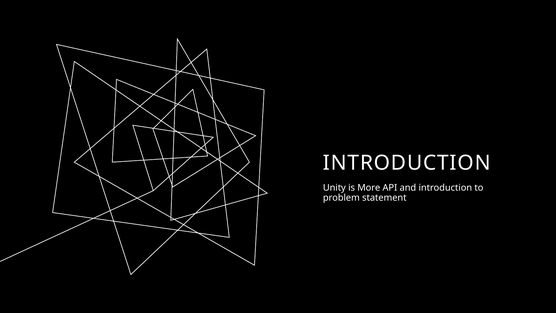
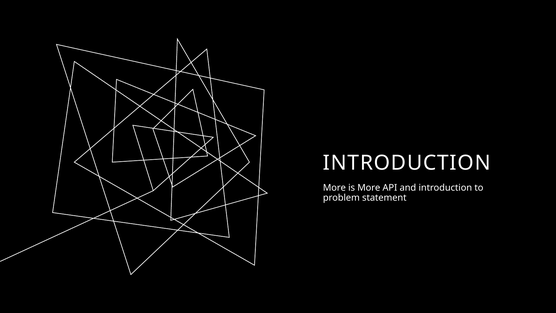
Unity at (334, 188): Unity -> More
